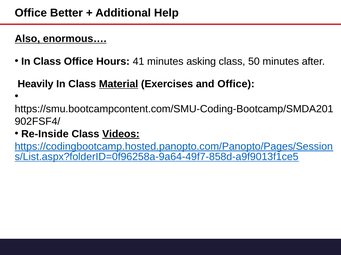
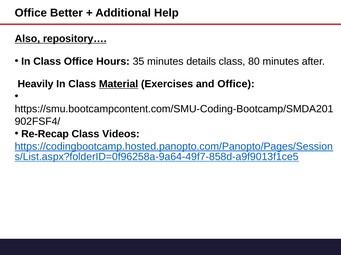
enormous…: enormous… -> repository…
41: 41 -> 35
asking: asking -> details
50: 50 -> 80
Re-Inside: Re-Inside -> Re-Recap
Videos underline: present -> none
